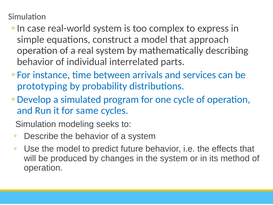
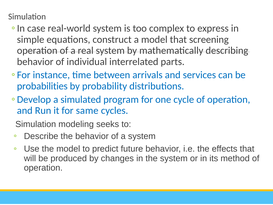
approach: approach -> screening
prototyping: prototyping -> probabilities
